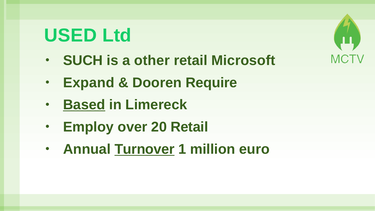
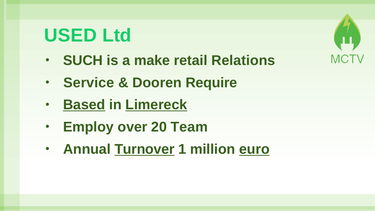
other: other -> make
Microsoft: Microsoft -> Relations
Expand: Expand -> Service
Limereck underline: none -> present
20 Retail: Retail -> Team
euro underline: none -> present
